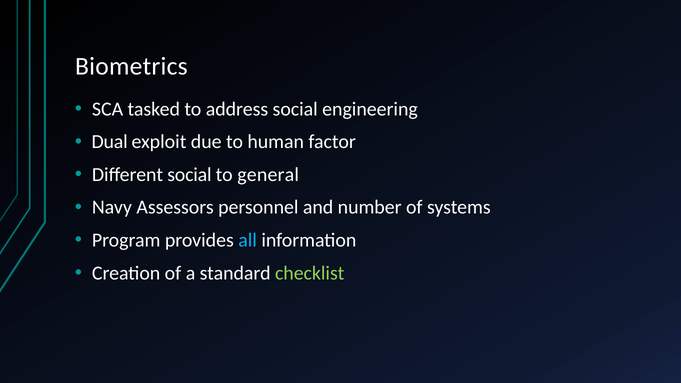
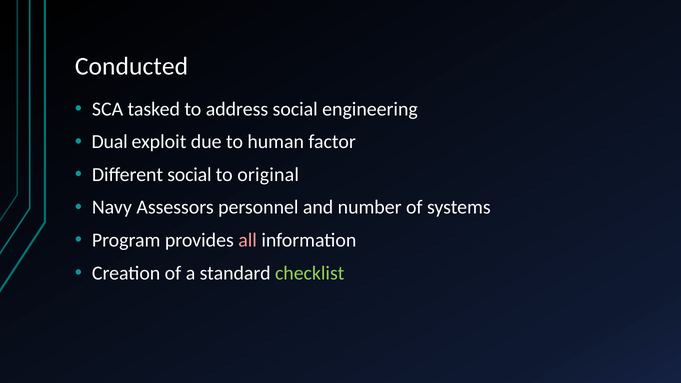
Biometrics: Biometrics -> Conducted
general: general -> original
all colour: light blue -> pink
